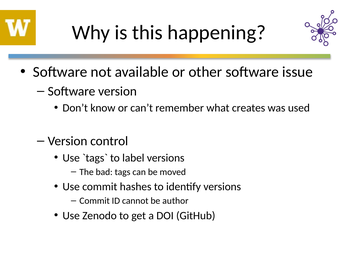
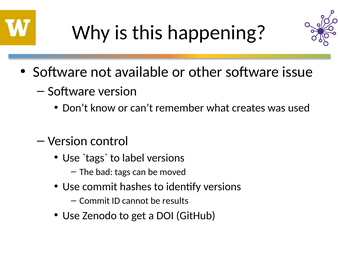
author: author -> results
